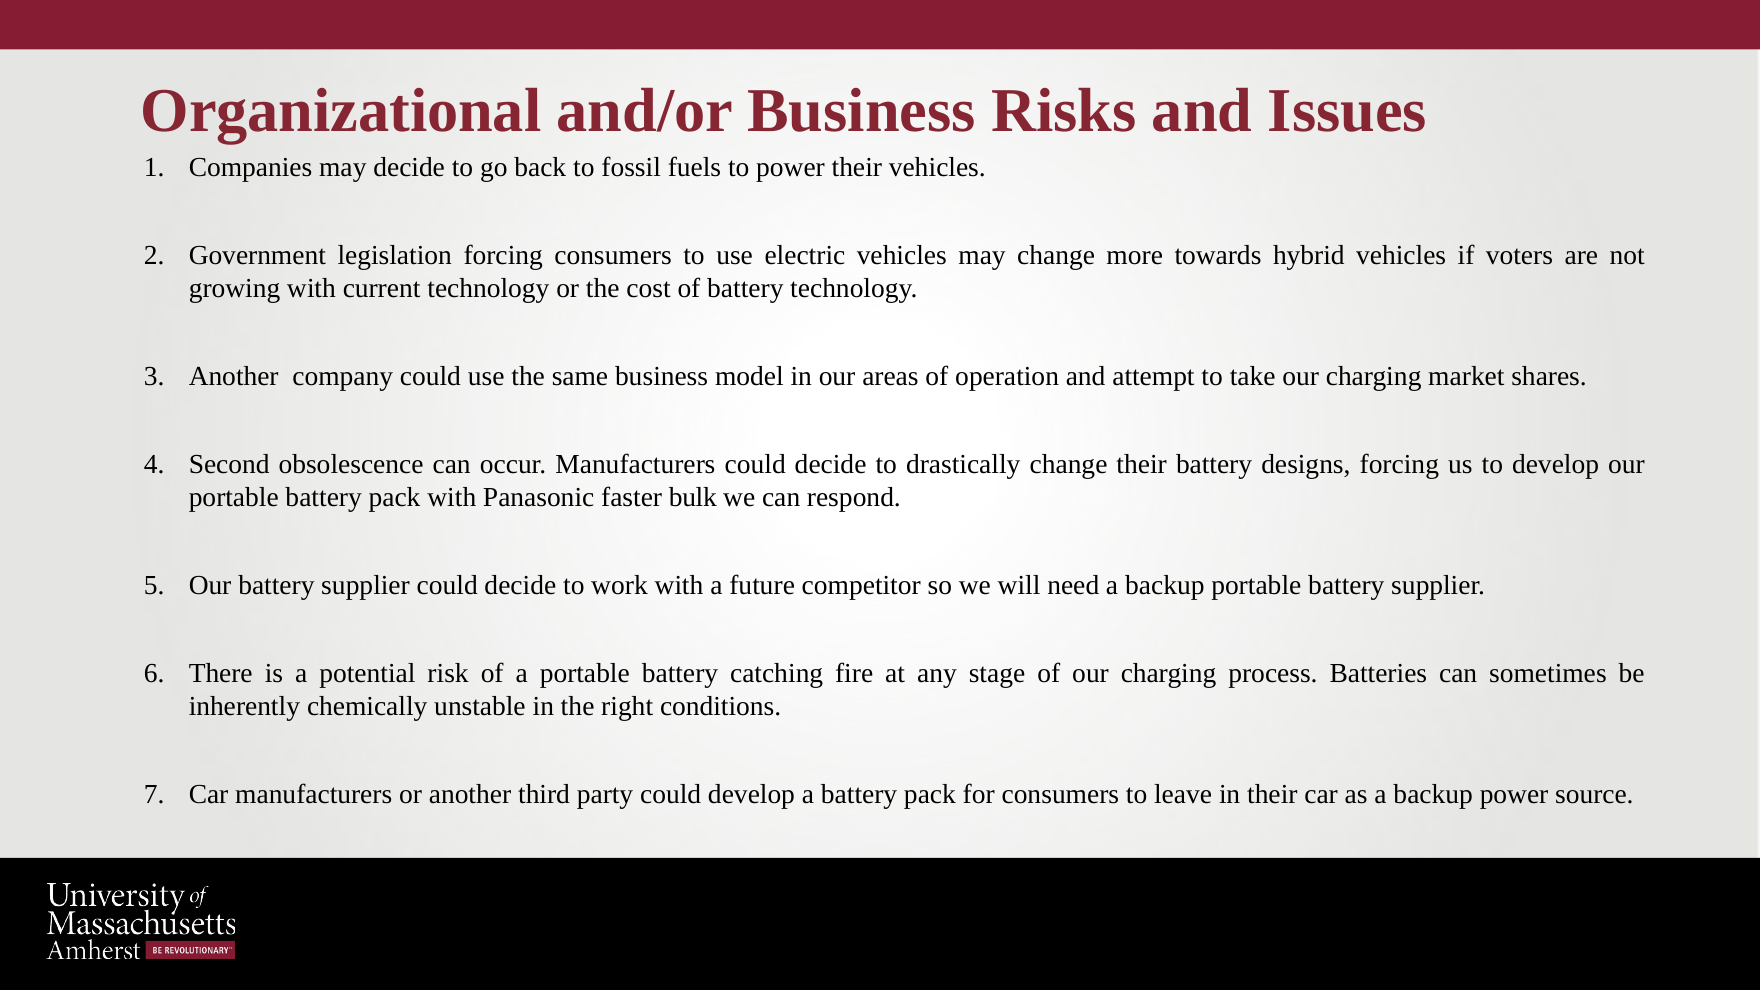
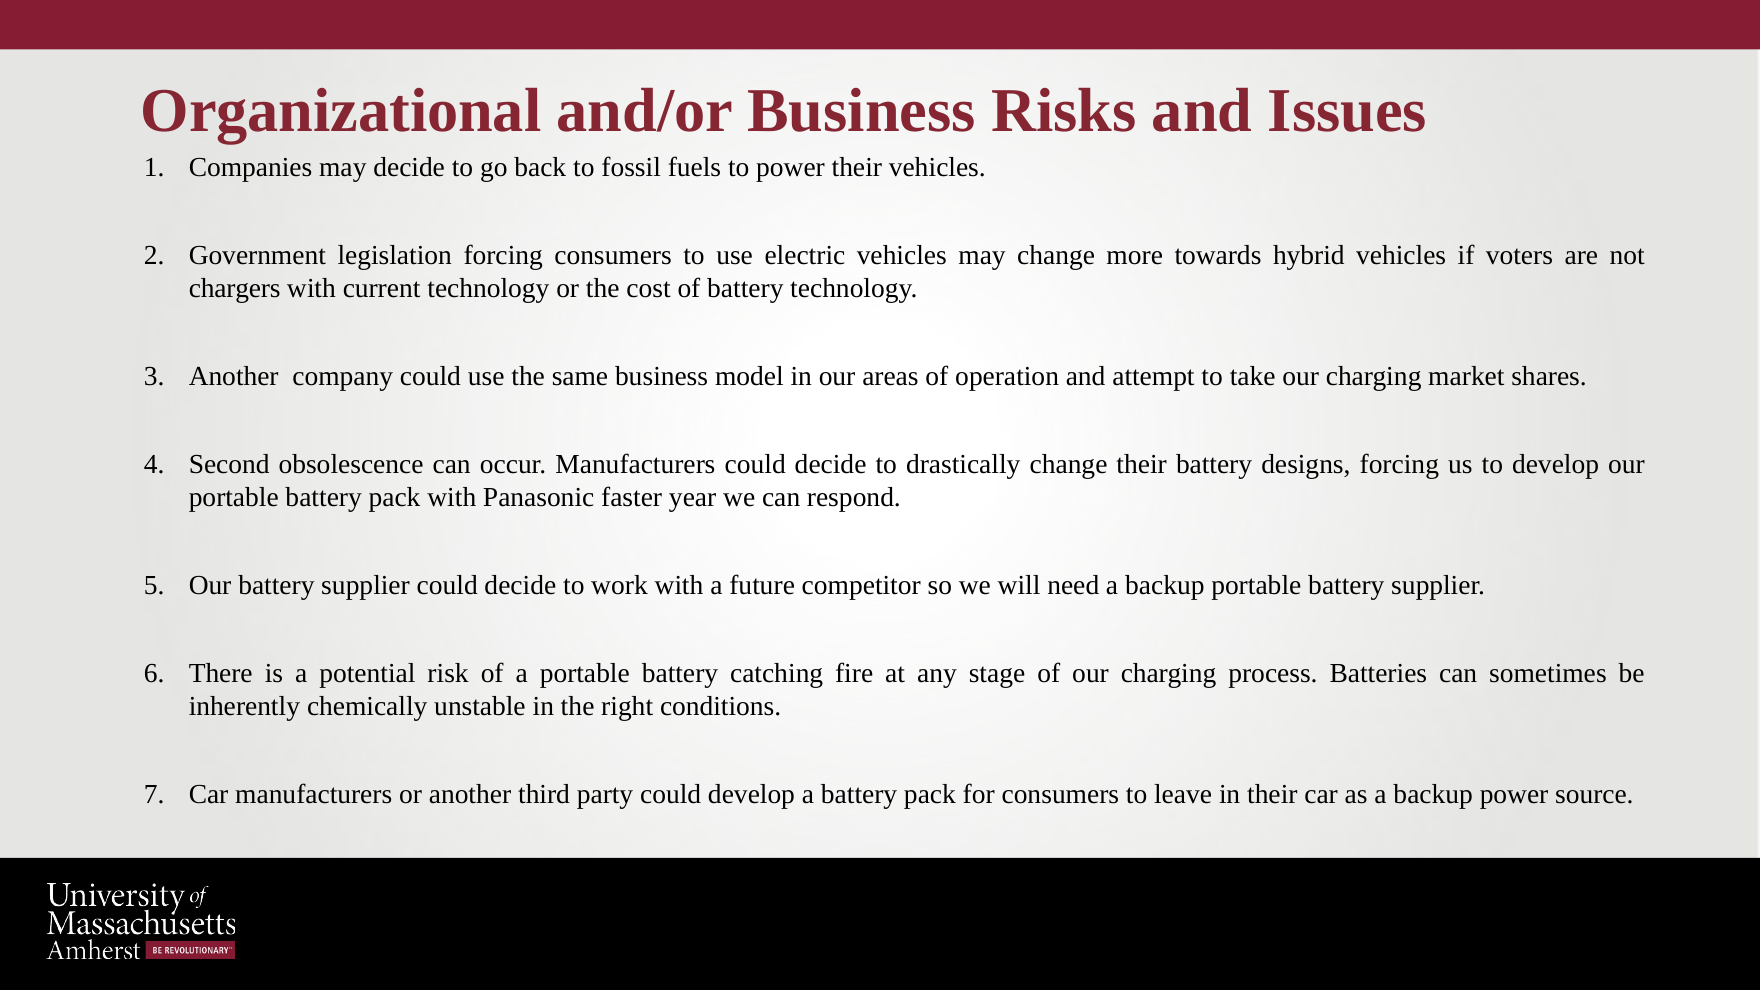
growing: growing -> chargers
bulk: bulk -> year
